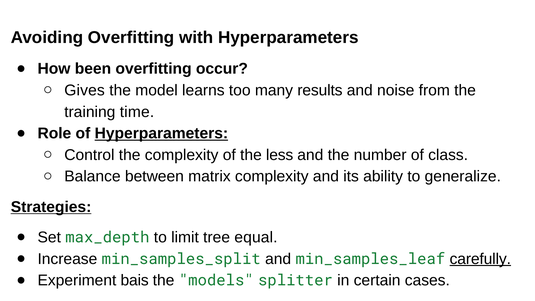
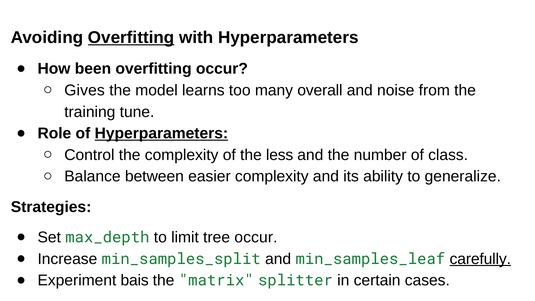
Overfitting at (131, 38) underline: none -> present
results: results -> overall
time: time -> tune
matrix: matrix -> easier
Strategies underline: present -> none
tree equal: equal -> occur
models: models -> matrix
